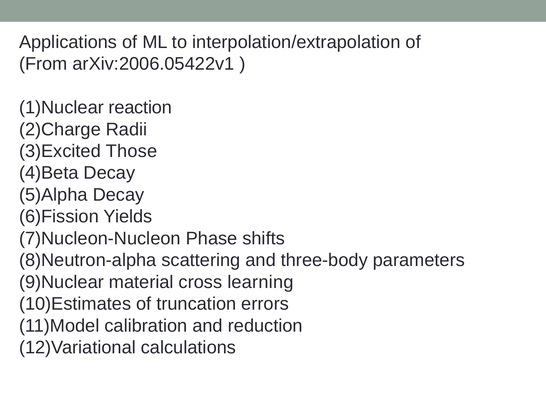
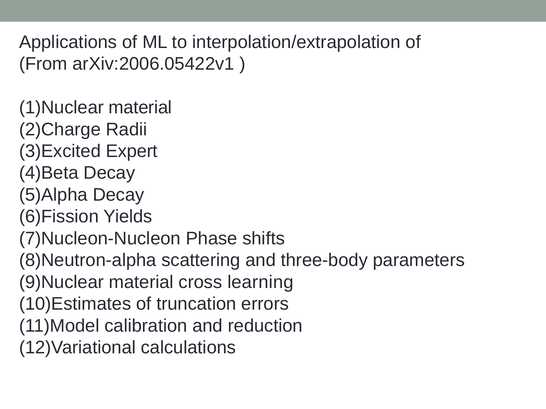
reaction at (140, 108): reaction -> material
Those: Those -> Expert
